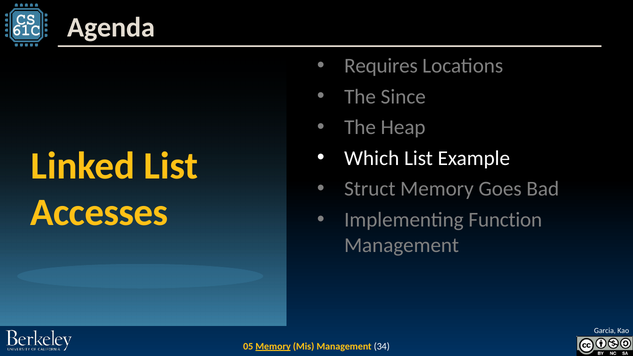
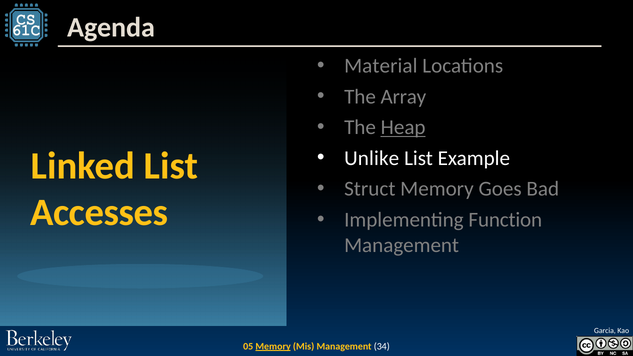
Requires: Requires -> Material
Since: Since -> Array
Heap underline: none -> present
Which: Which -> Unlike
